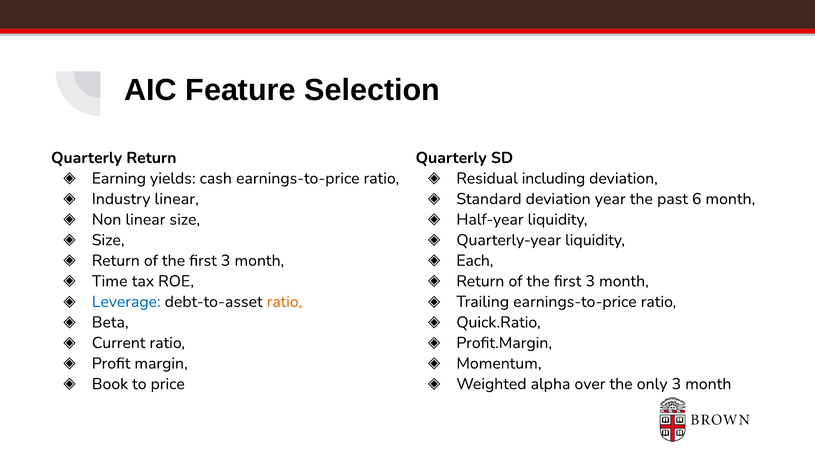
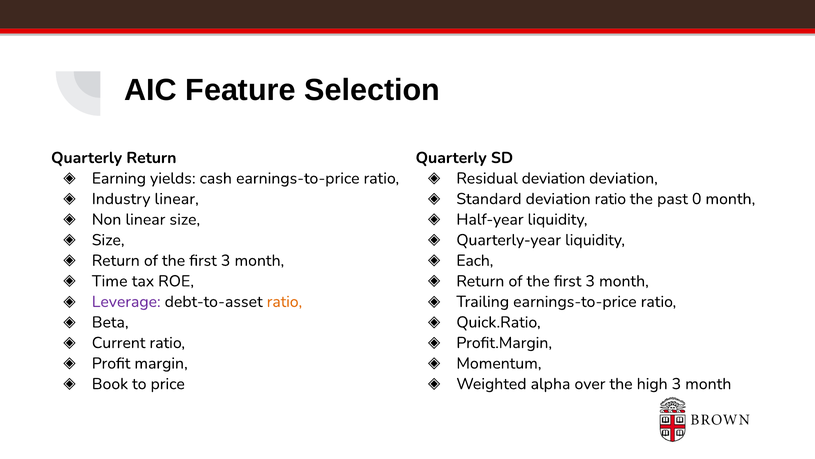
Residual including: including -> deviation
deviation year: year -> ratio
6: 6 -> 0
Leverage colour: blue -> purple
only: only -> high
